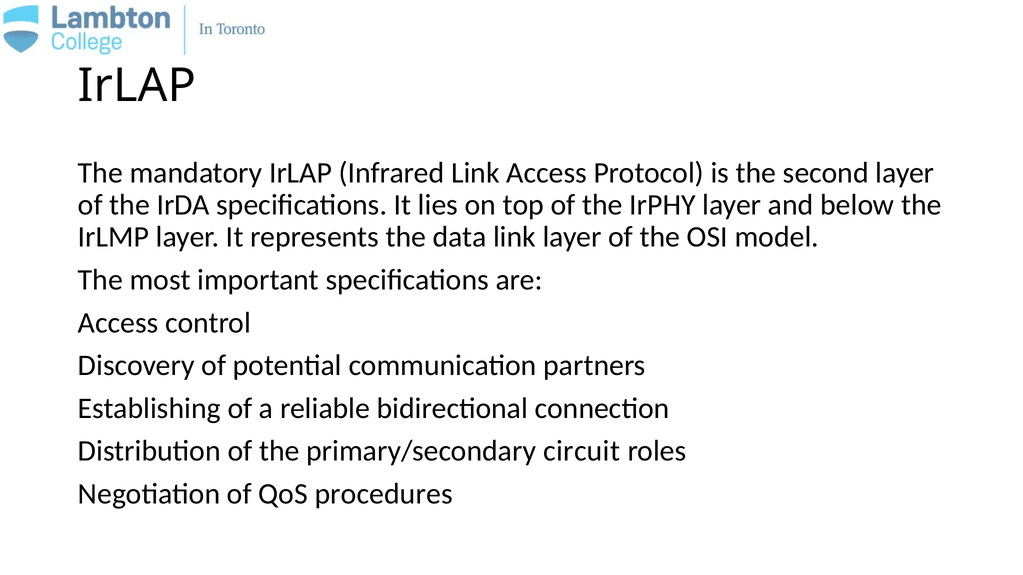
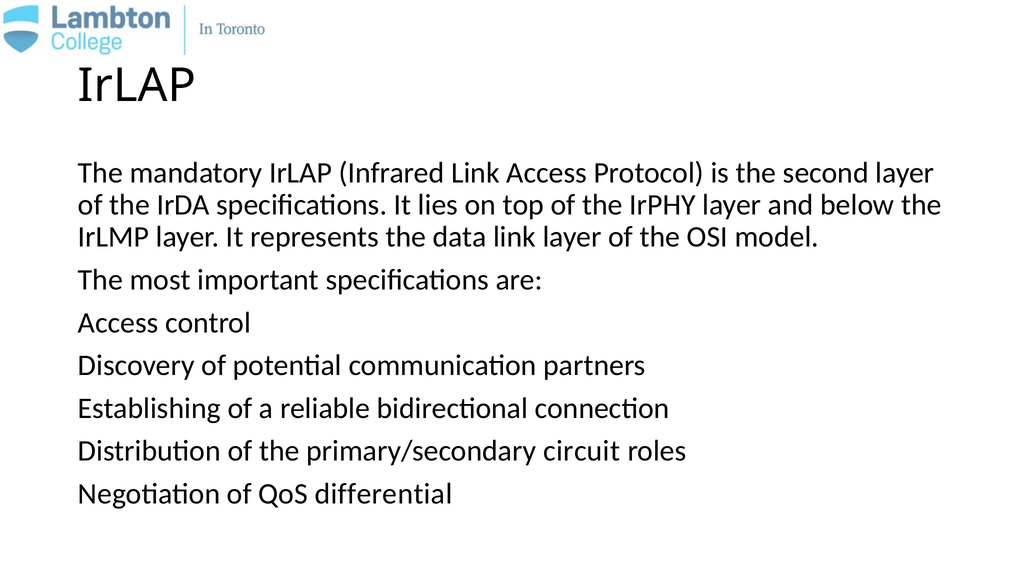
procedures: procedures -> differential
